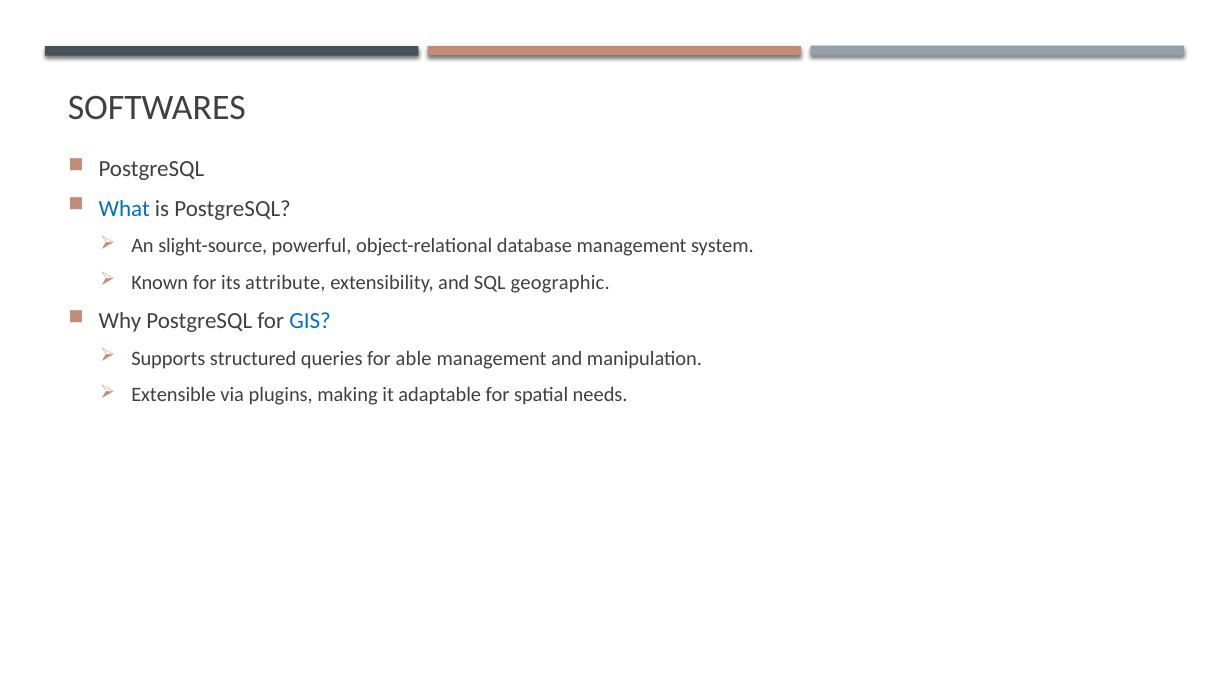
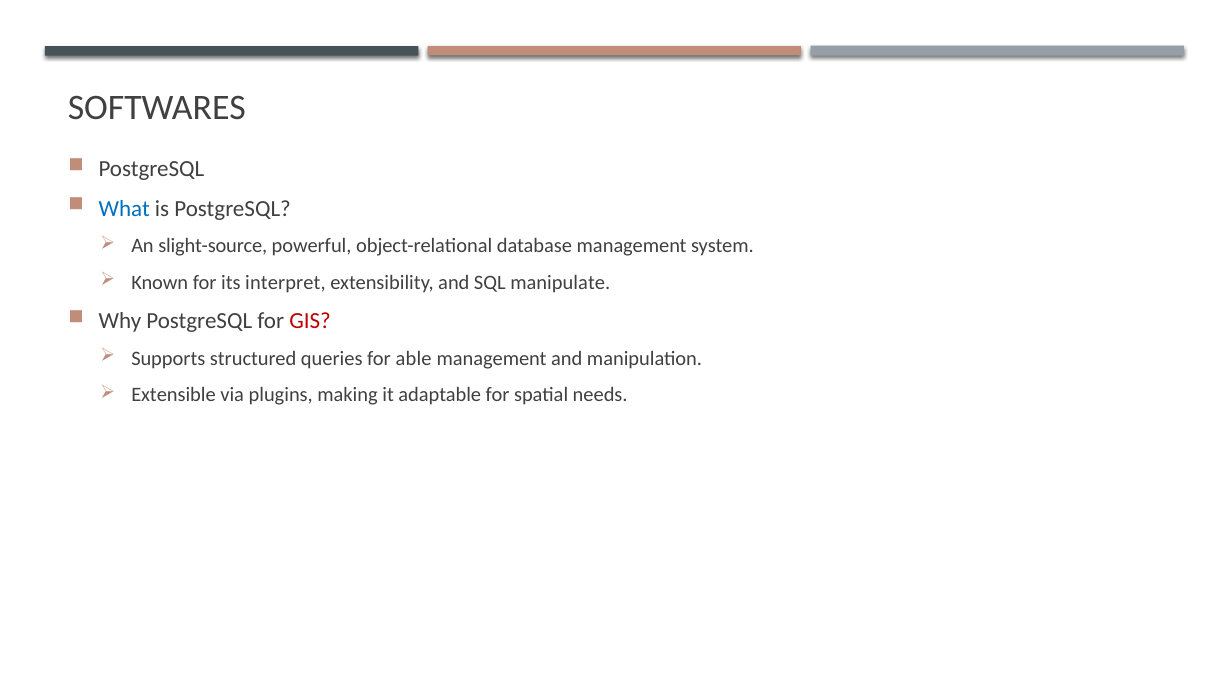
attribute: attribute -> interpret
geographic: geographic -> manipulate
GIS colour: blue -> red
